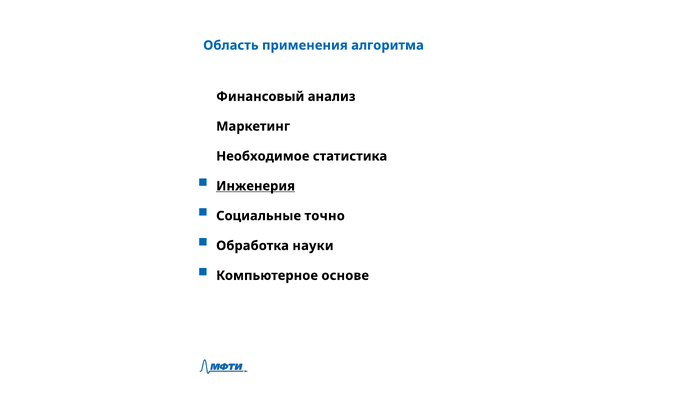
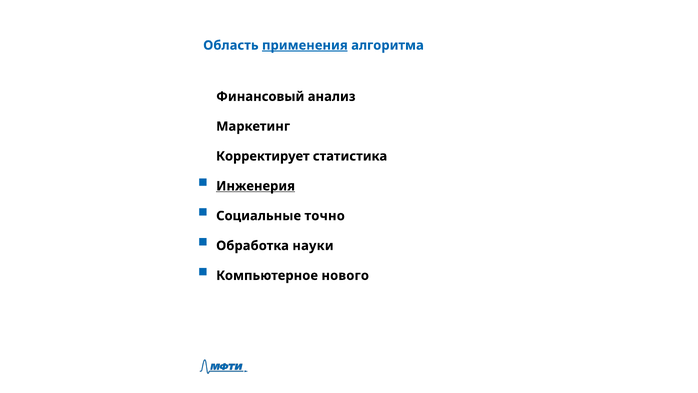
применения underline: none -> present
Необходимое: Необходимое -> Корректирует
основе: основе -> нового
